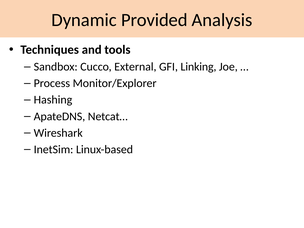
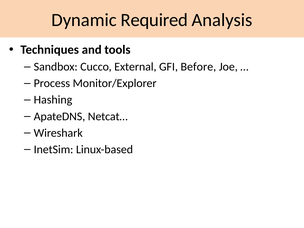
Provided: Provided -> Required
Linking: Linking -> Before
